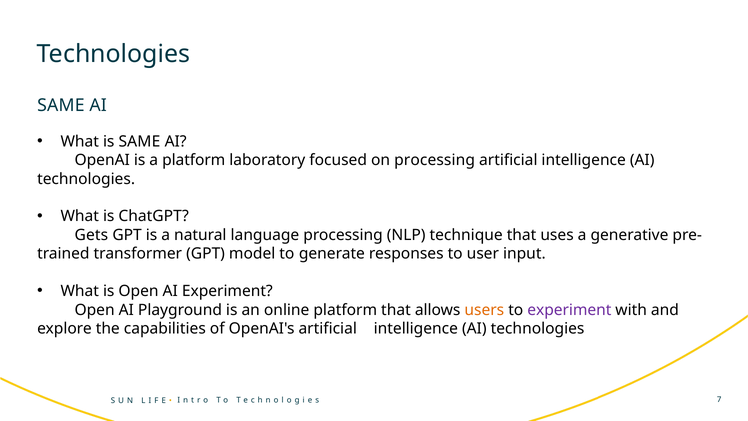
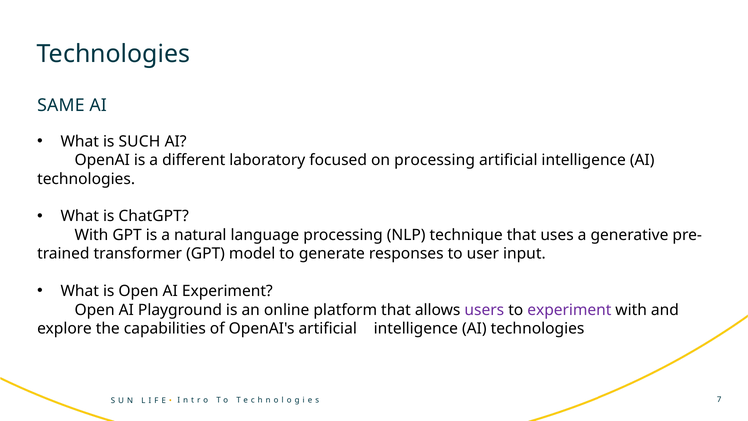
is SAME: SAME -> SUCH
a platform: platform -> different
Gets at (91, 235): Gets -> With
users colour: orange -> purple
